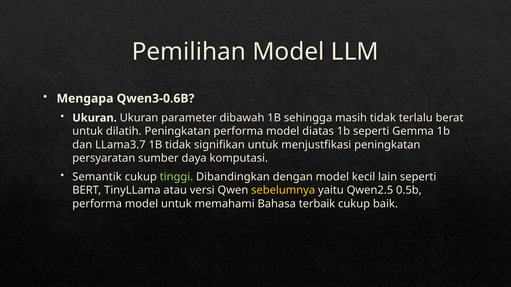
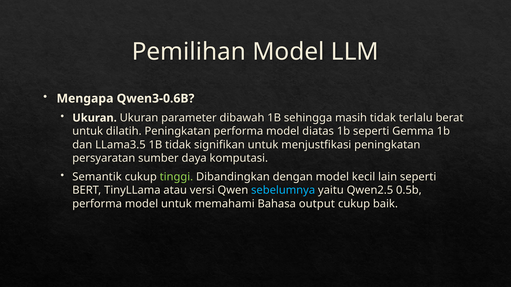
LLama3.7: LLama3.7 -> LLama3.5
sebelumnya colour: yellow -> light blue
terbaik: terbaik -> output
